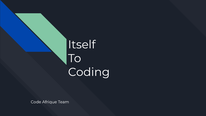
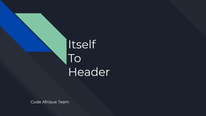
Coding: Coding -> Header
